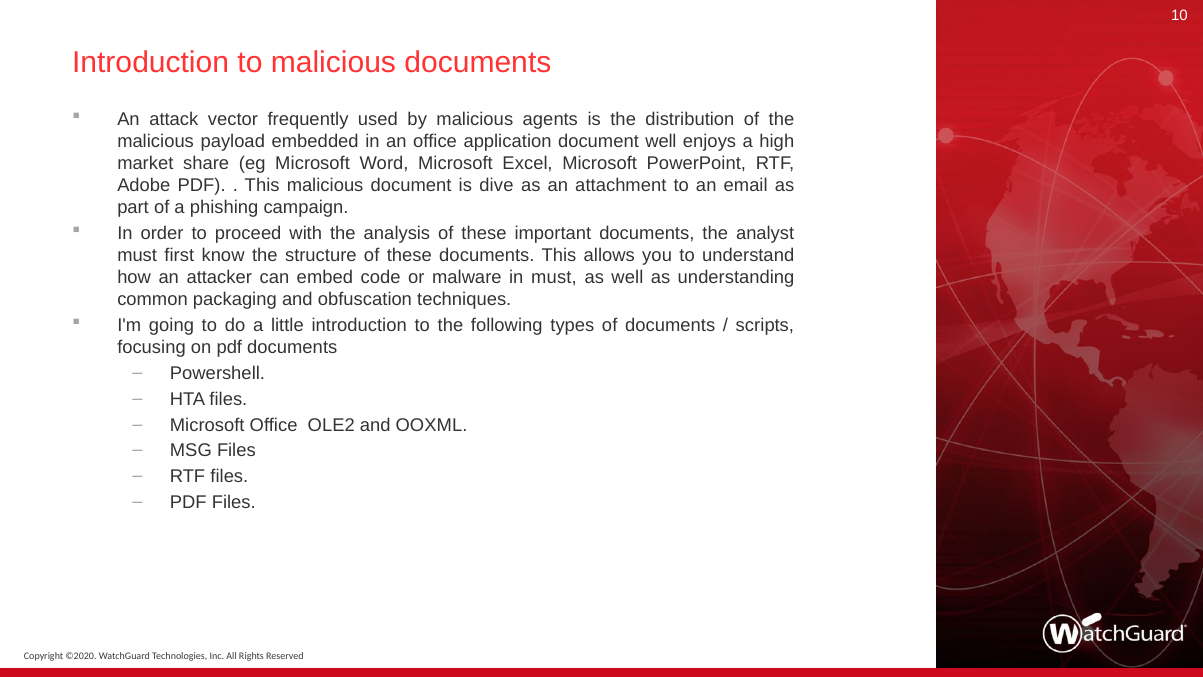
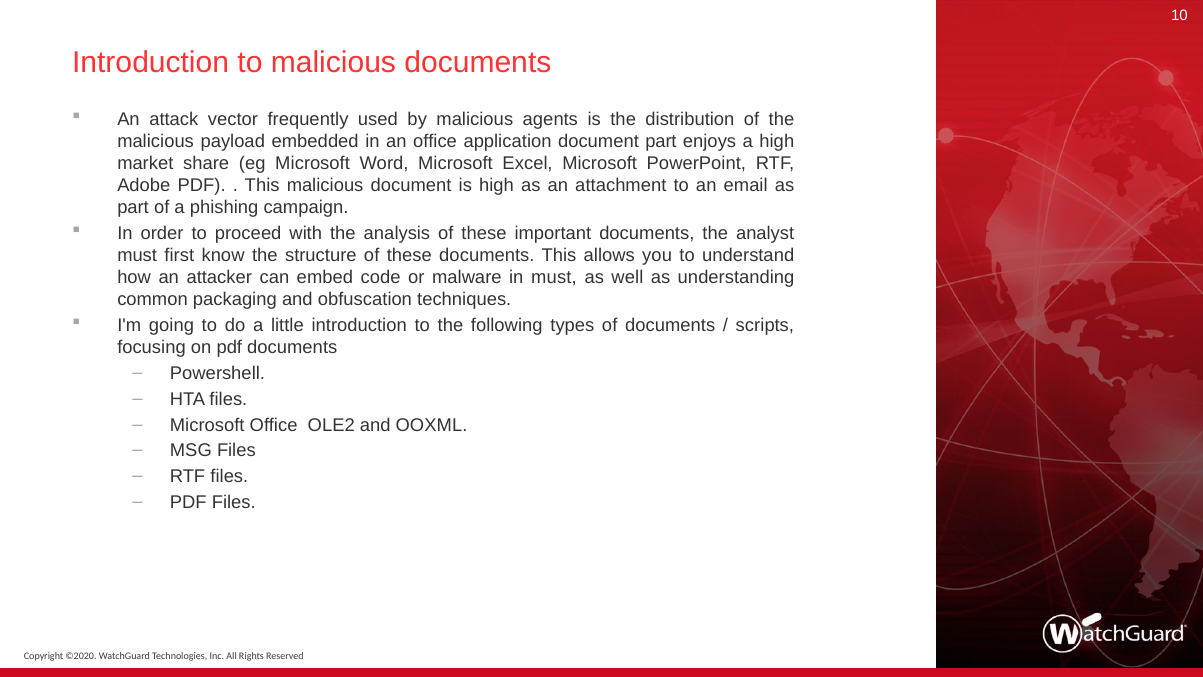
document well: well -> part
is dive: dive -> high
